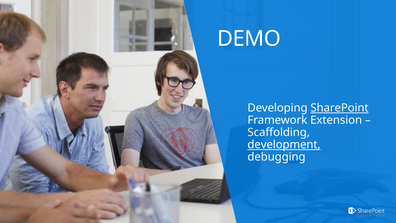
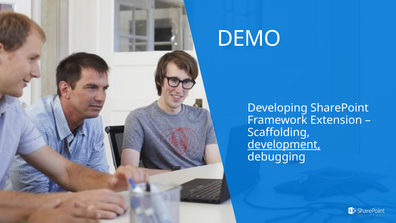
SharePoint underline: present -> none
